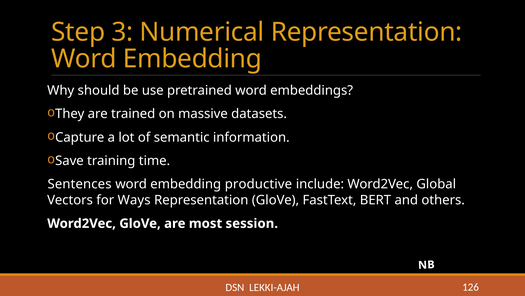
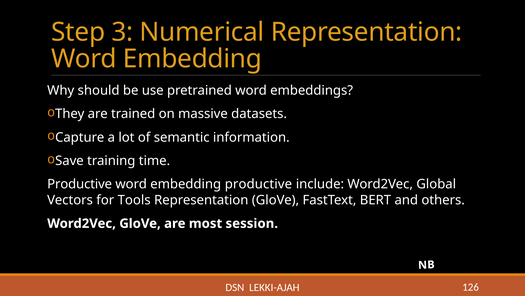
Sentences at (80, 184): Sentences -> Productive
Ways: Ways -> Tools
